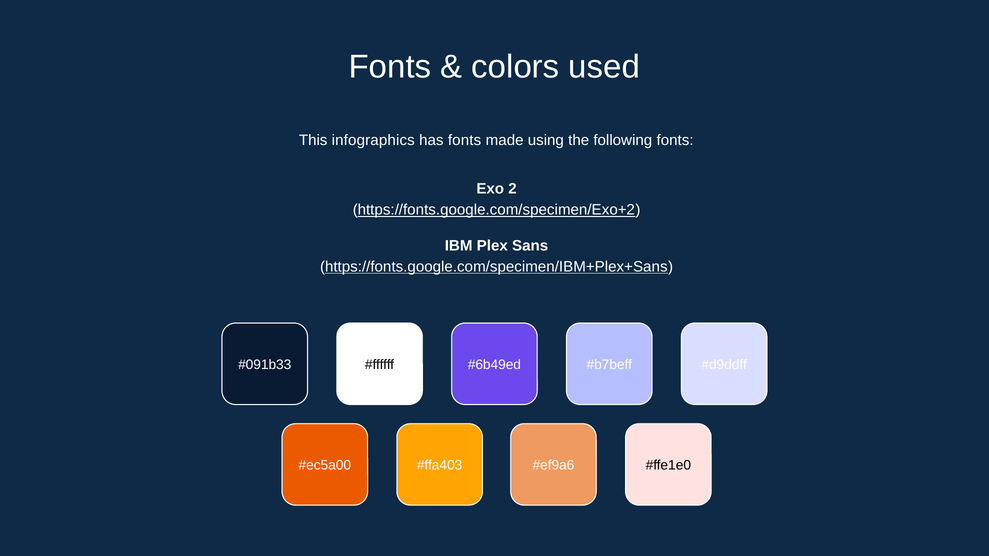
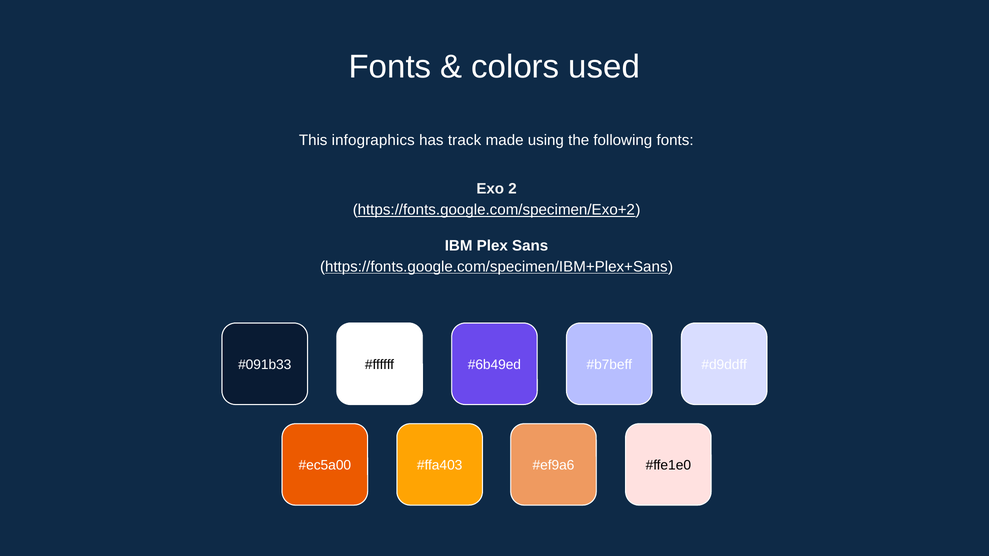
has fonts: fonts -> track
